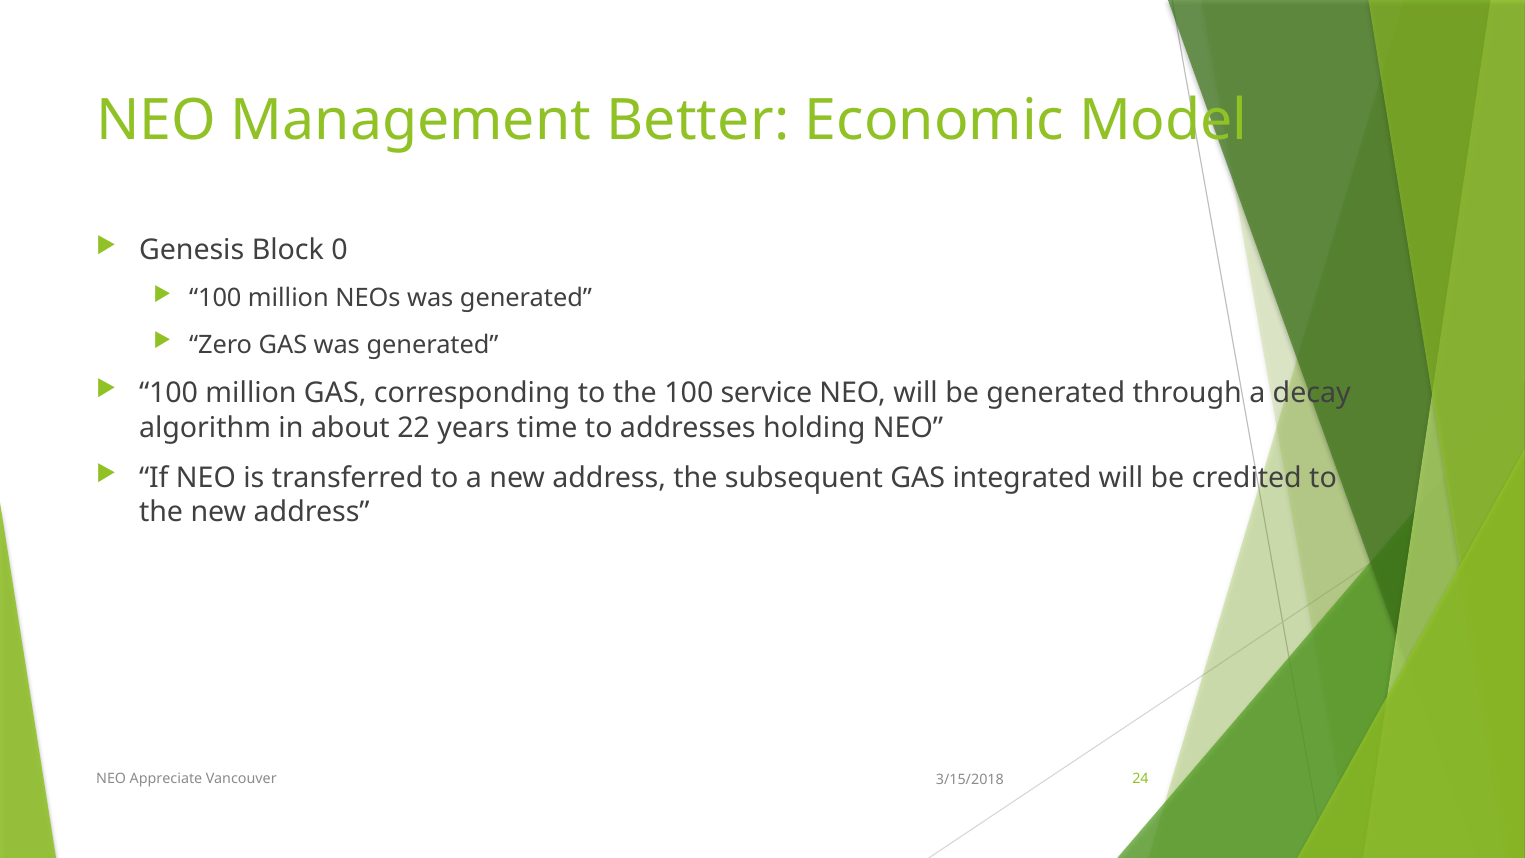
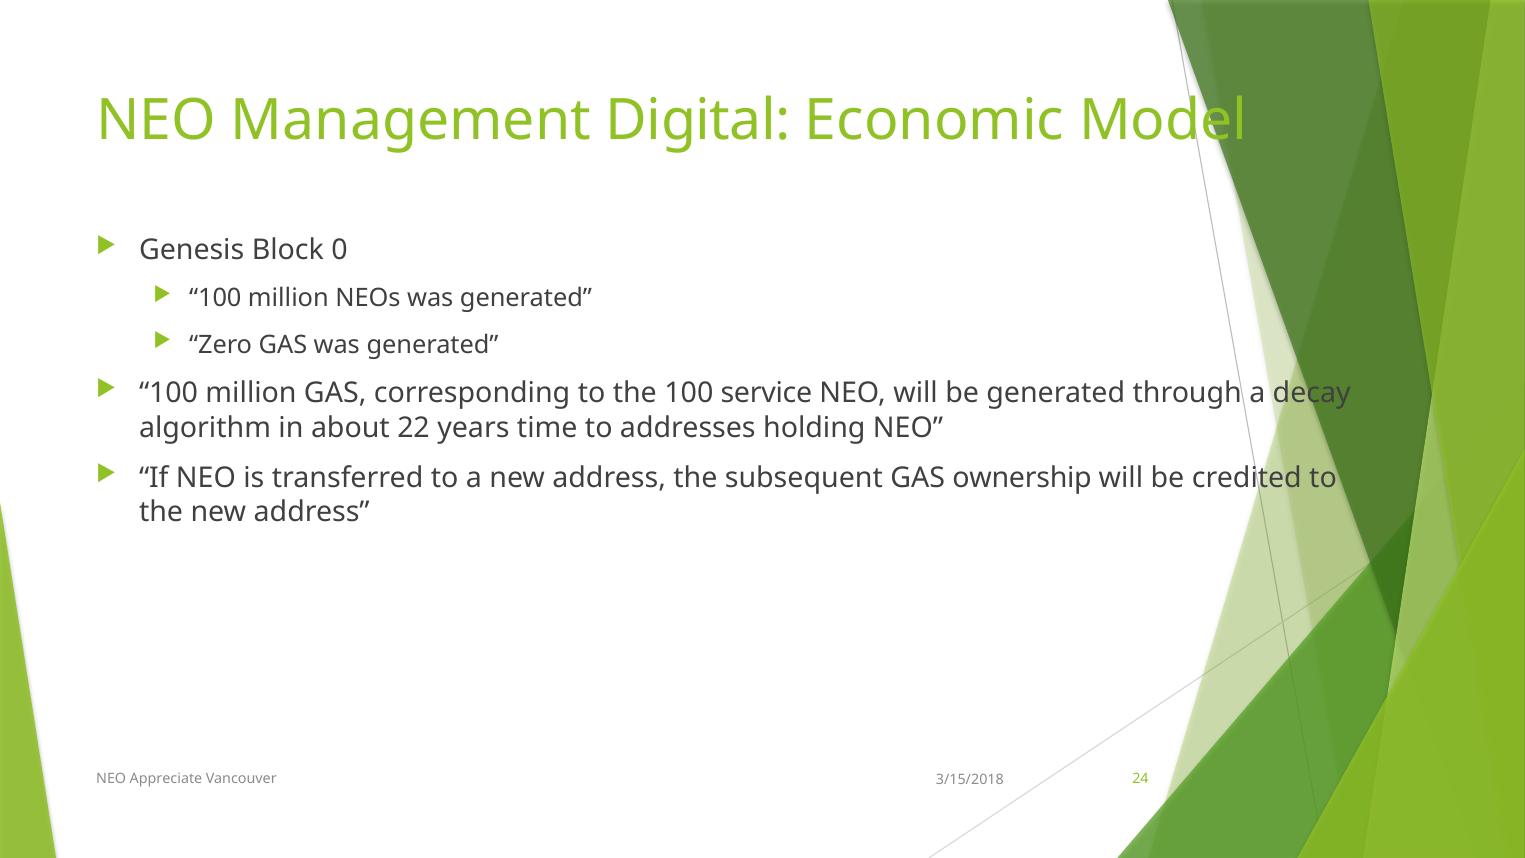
Better: Better -> Digital
integrated: integrated -> ownership
